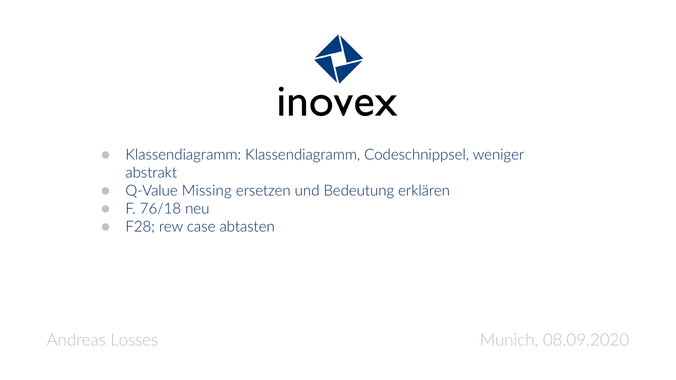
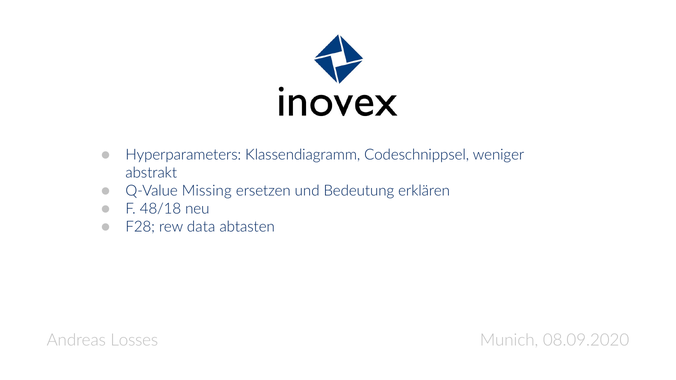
Klassendiagramm at (183, 155): Klassendiagramm -> Hyperparameters
76/18: 76/18 -> 48/18
case: case -> data
